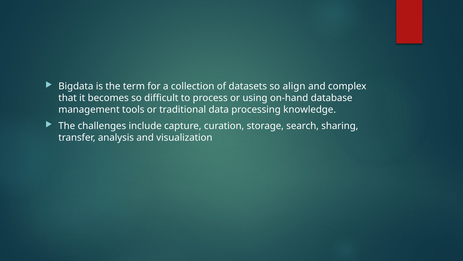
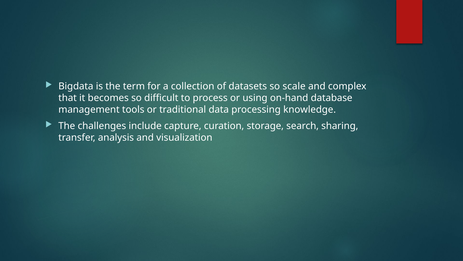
align: align -> scale
